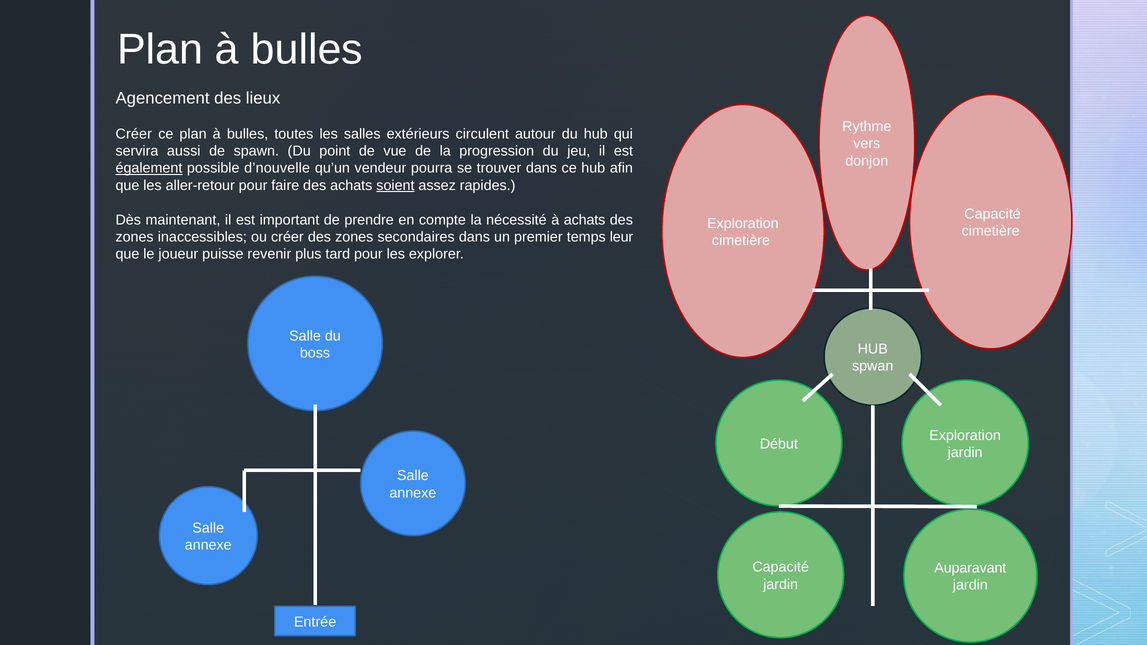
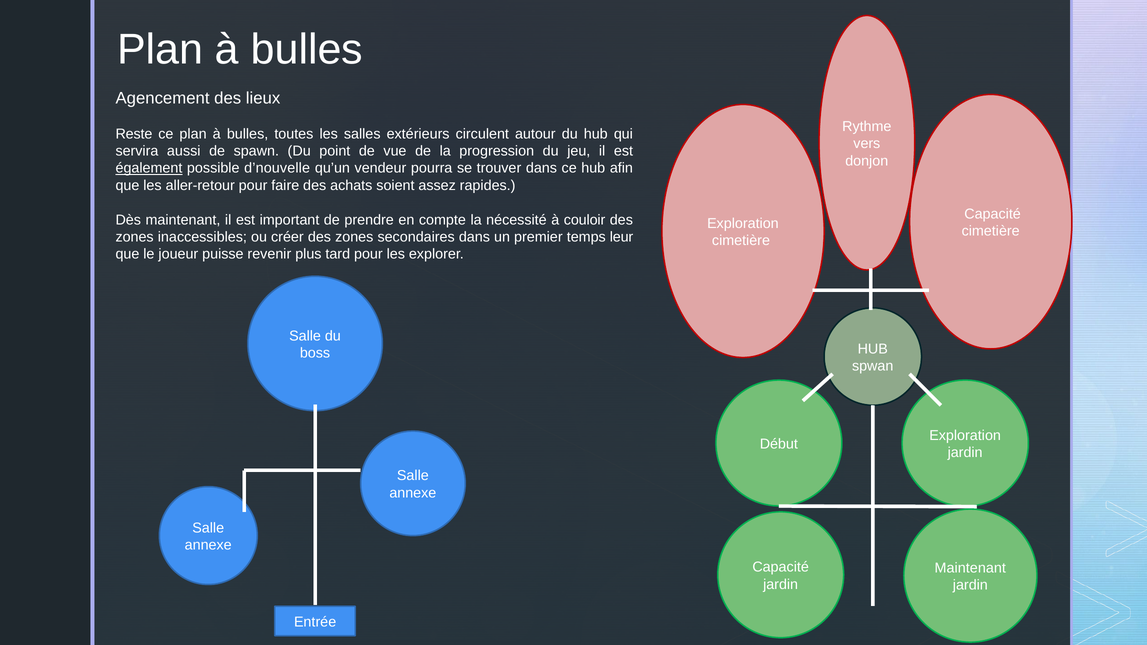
Créer at (134, 134): Créer -> Reste
soient underline: present -> none
à achats: achats -> couloir
Auparavant at (970, 568): Auparavant -> Maintenant
